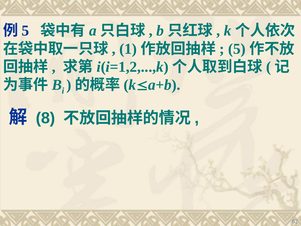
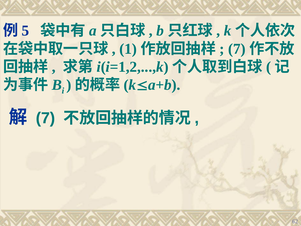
5 at (237, 49): 5 -> 7
8 at (46, 118): 8 -> 7
